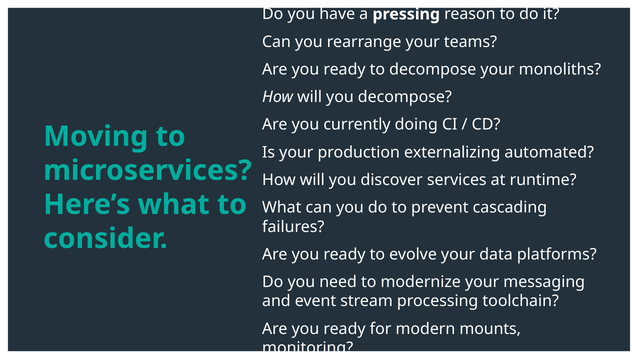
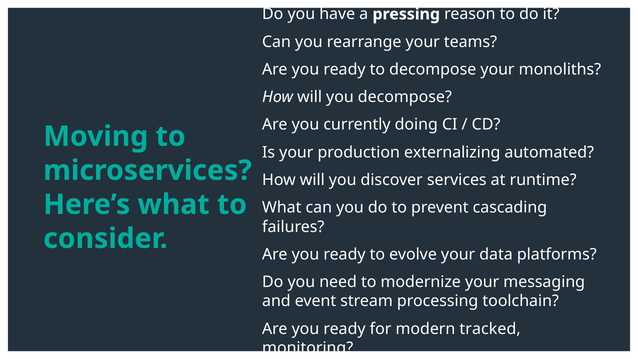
mounts: mounts -> tracked
